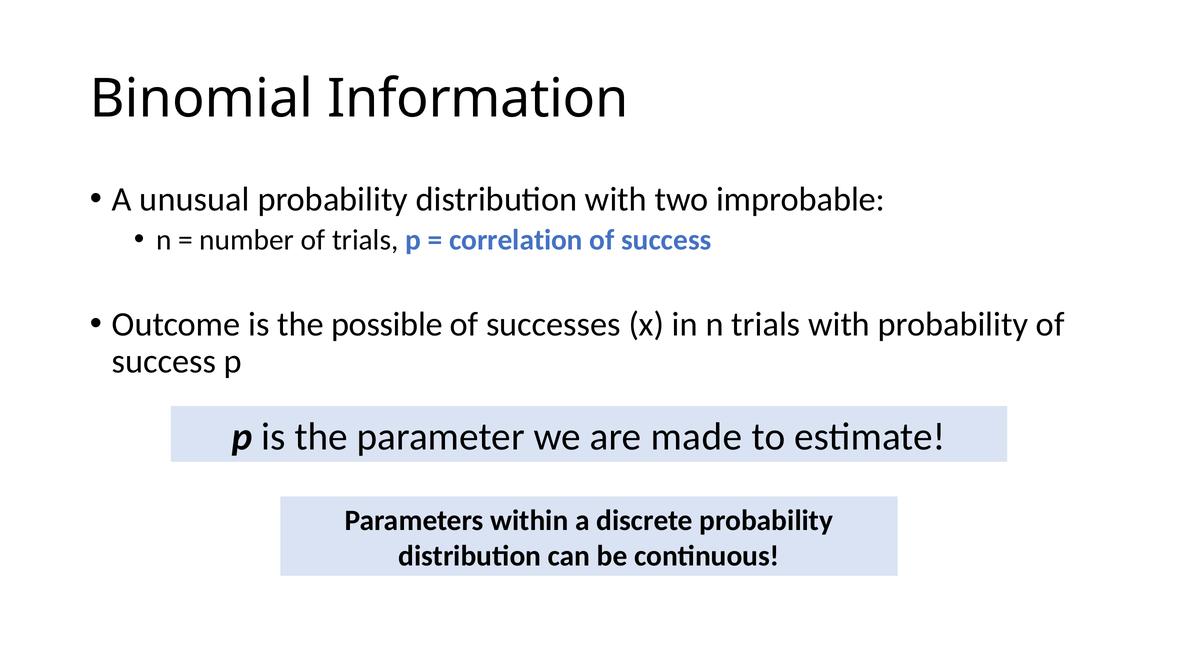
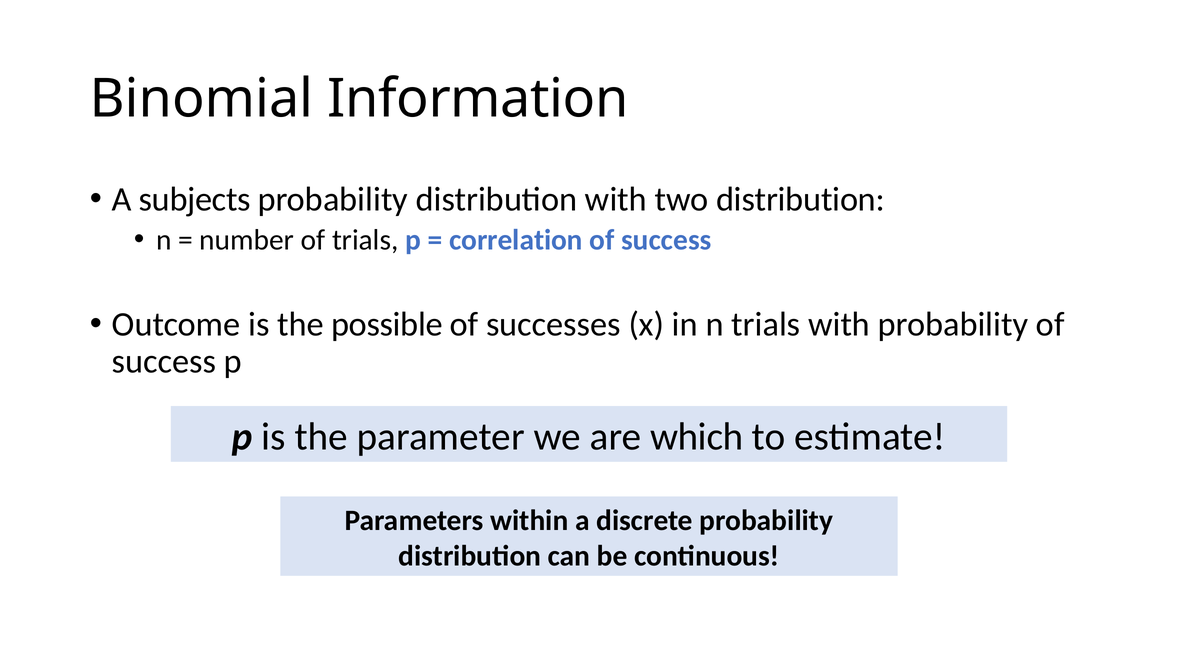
unusual: unusual -> subjects
two improbable: improbable -> distribution
made: made -> which
